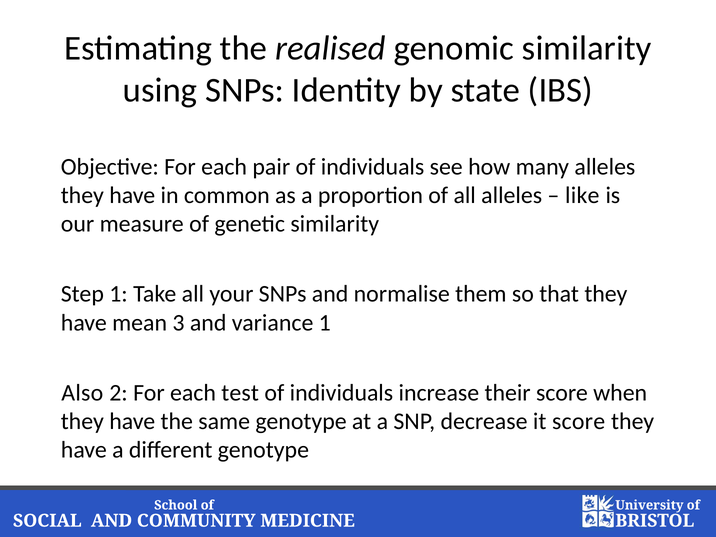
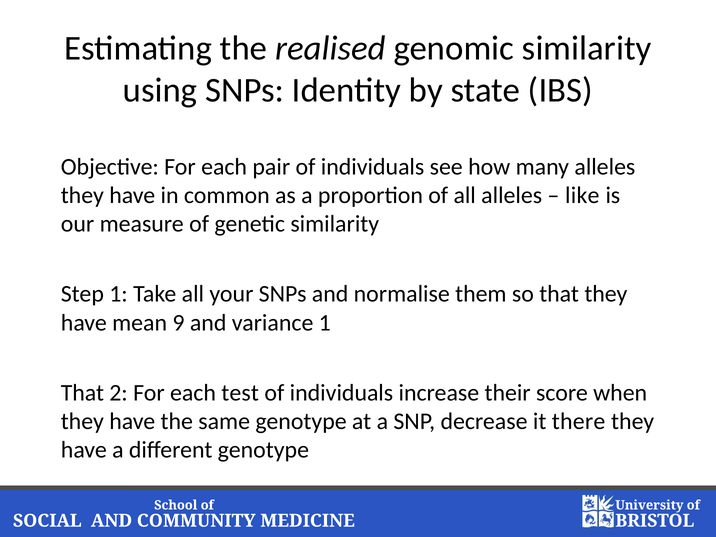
3: 3 -> 9
Also at (82, 393): Also -> That
it score: score -> there
